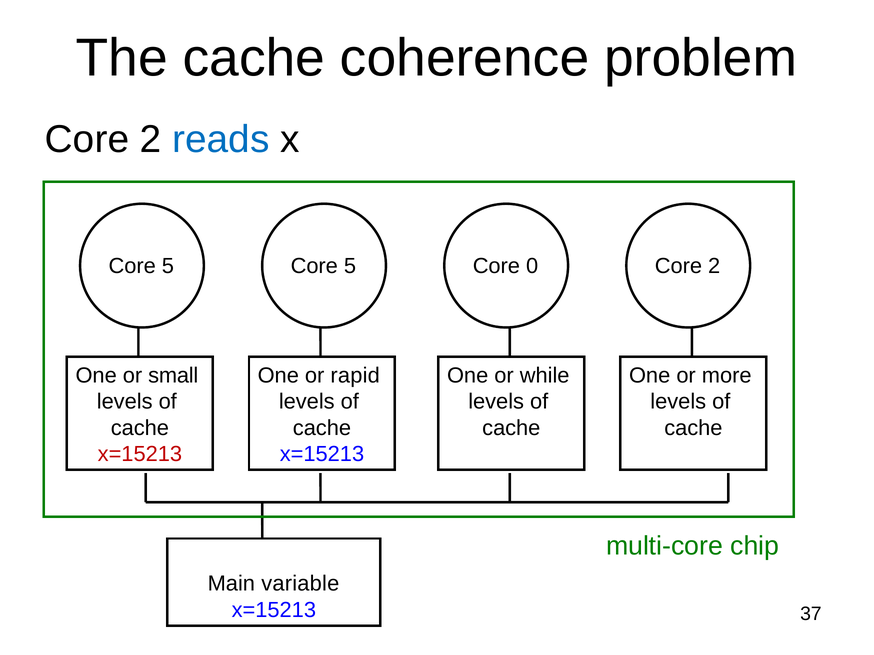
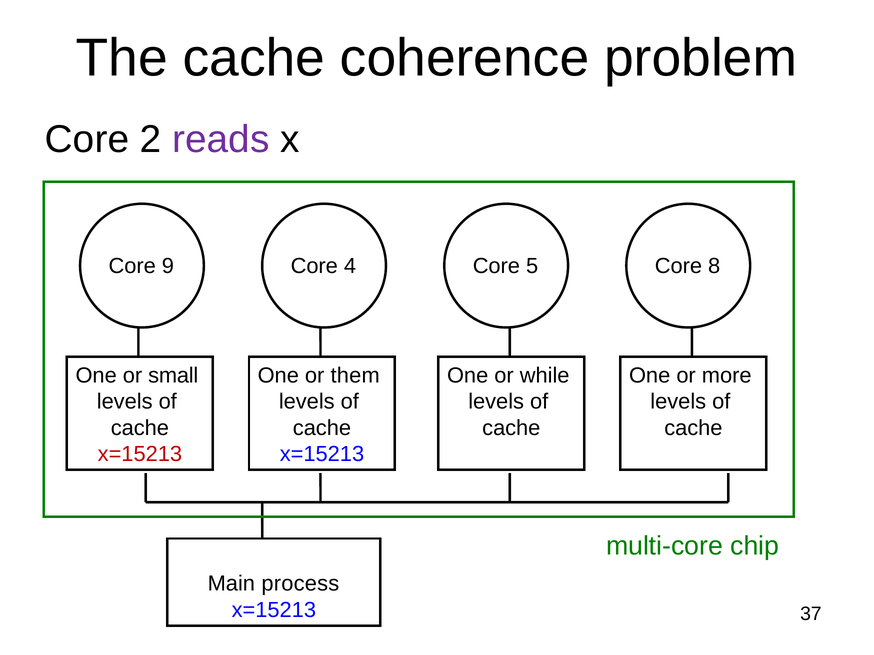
reads colour: blue -> purple
5 at (168, 266): 5 -> 9
5 at (350, 266): 5 -> 4
0: 0 -> 5
2 at (714, 266): 2 -> 8
rapid: rapid -> them
variable: variable -> process
